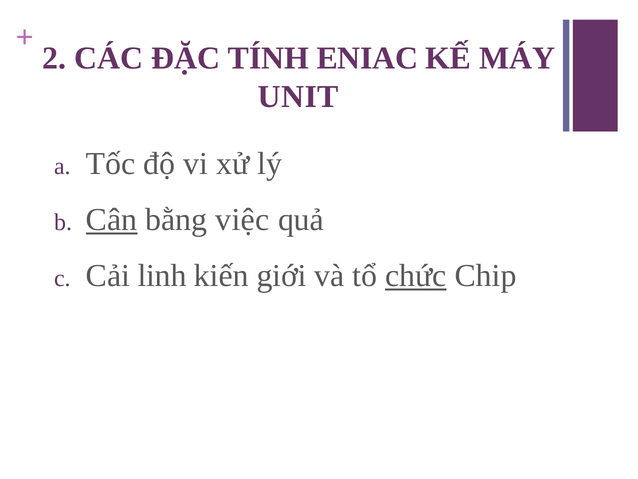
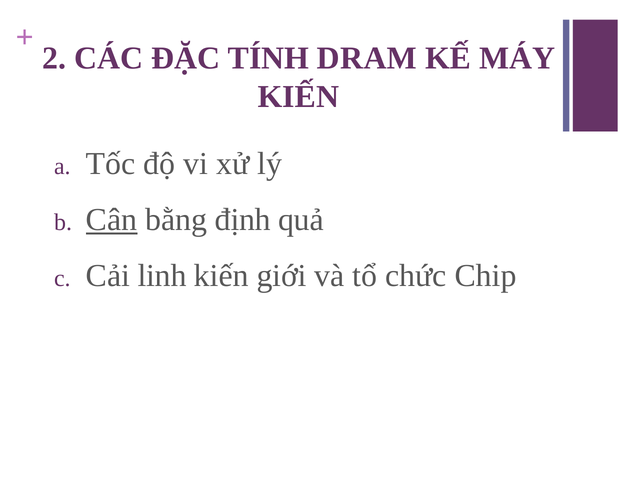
ENIAC: ENIAC -> DRAM
UNIT at (298, 97): UNIT -> KIẾN
việc: việc -> định
chức underline: present -> none
